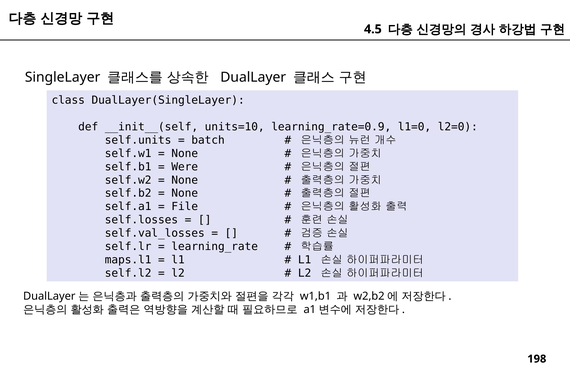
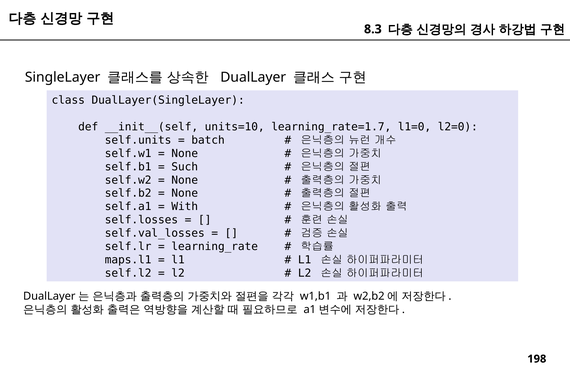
4.5: 4.5 -> 8.3
learning_rate=0.9: learning_rate=0.9 -> learning_rate=1.7
Were: Were -> Such
File: File -> With
